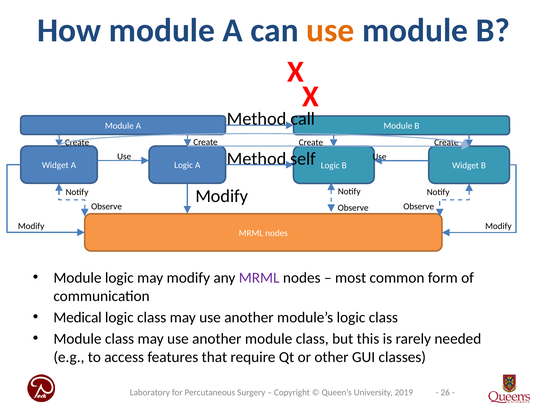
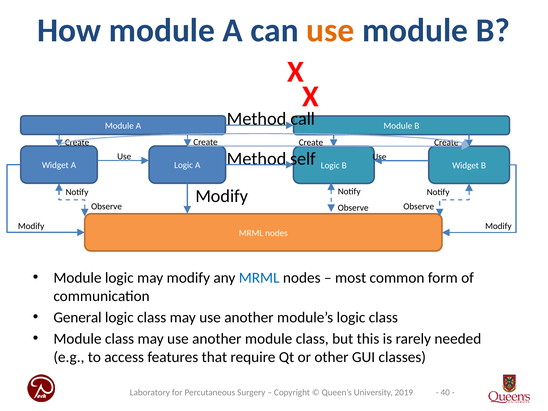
MRML at (259, 278) colour: purple -> blue
Medical: Medical -> General
26: 26 -> 40
